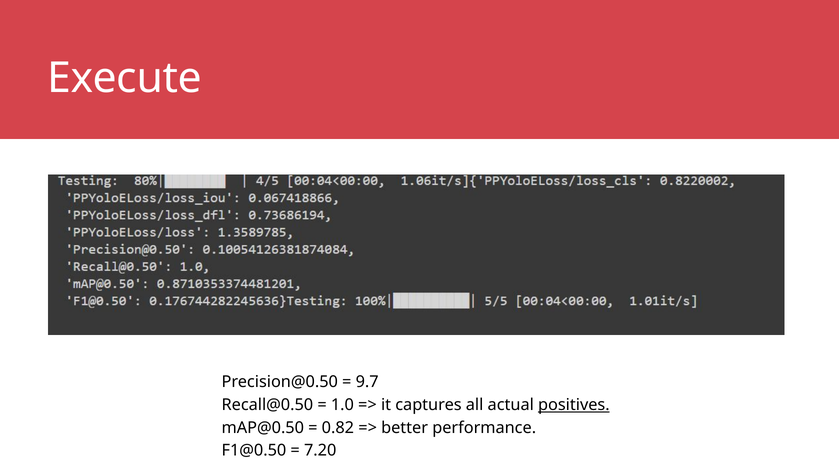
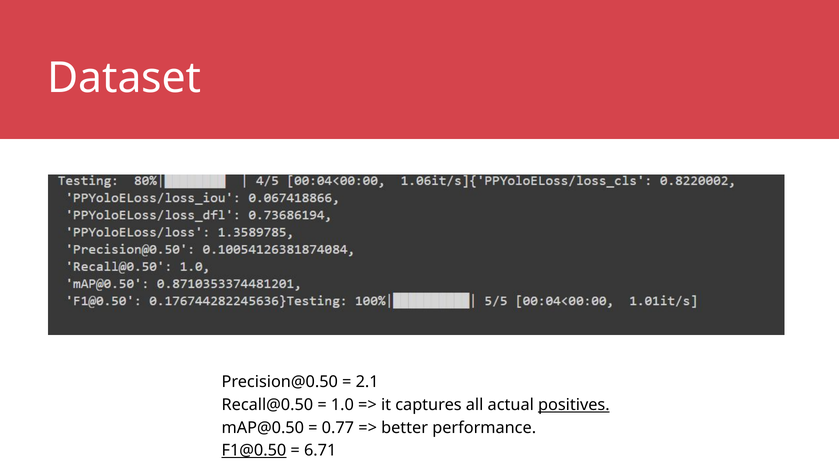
Execute: Execute -> Dataset
9.7: 9.7 -> 2.1
0.82: 0.82 -> 0.77
F1@0.50 underline: none -> present
7.20: 7.20 -> 6.71
